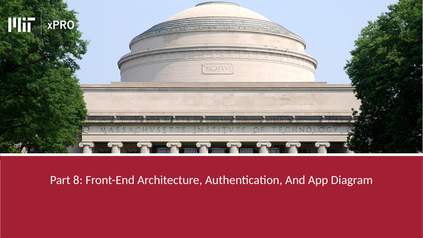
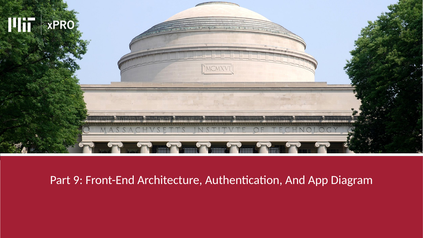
8: 8 -> 9
